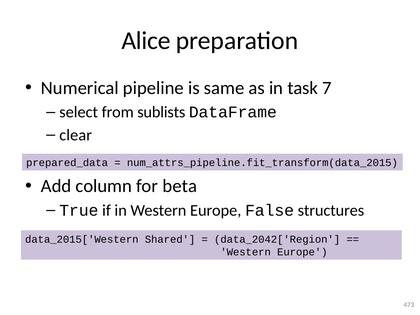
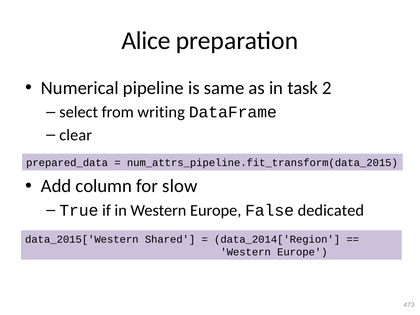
7: 7 -> 2
sublists: sublists -> writing
beta: beta -> slow
structures: structures -> dedicated
data_2042['Region: data_2042['Region -> data_2014['Region
